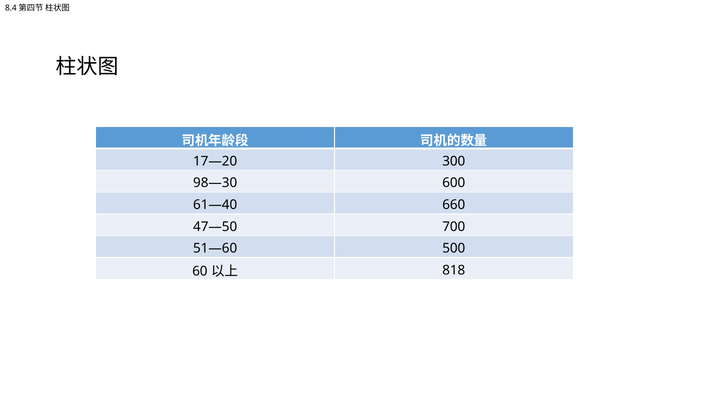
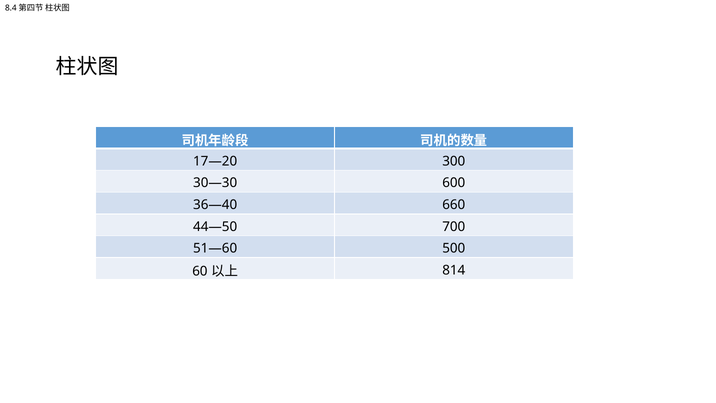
98—30: 98—30 -> 30—30
61—40: 61—40 -> 36—40
47—50: 47—50 -> 44—50
818: 818 -> 814
